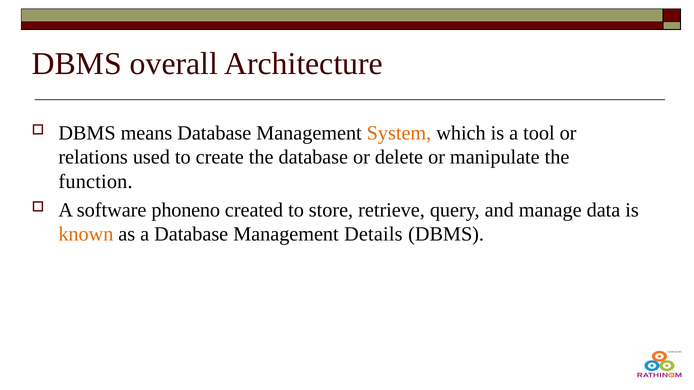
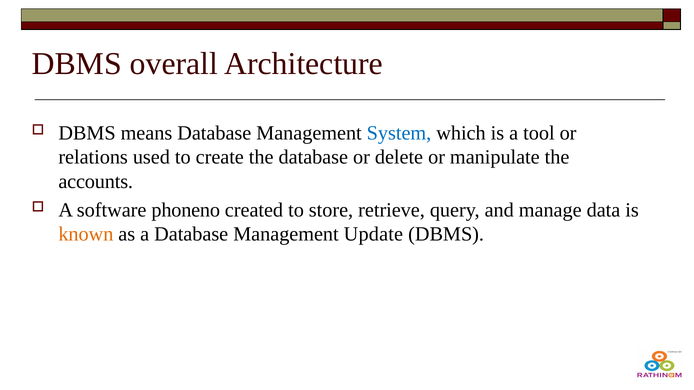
System colour: orange -> blue
function: function -> accounts
Details: Details -> Update
